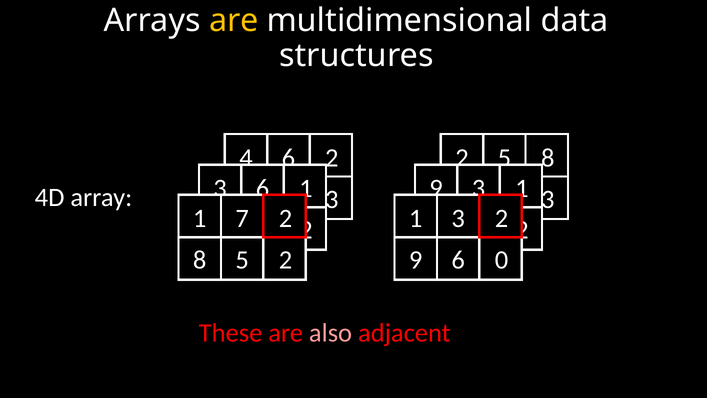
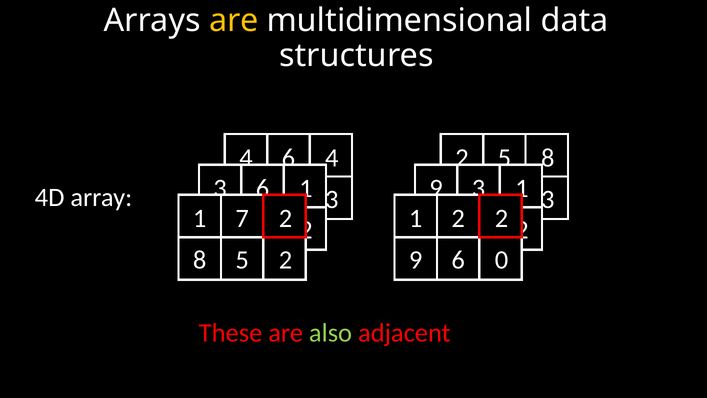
2 at (332, 158): 2 -> 4
1 3: 3 -> 2
also colour: pink -> light green
